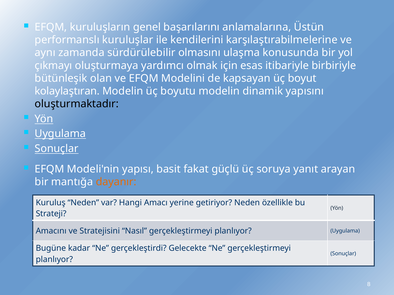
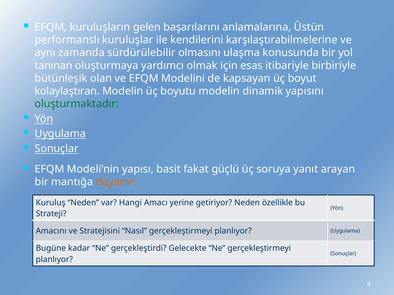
genel: genel -> gelen
çıkmayı: çıkmayı -> tanınan
oluşturmaktadır colour: black -> green
